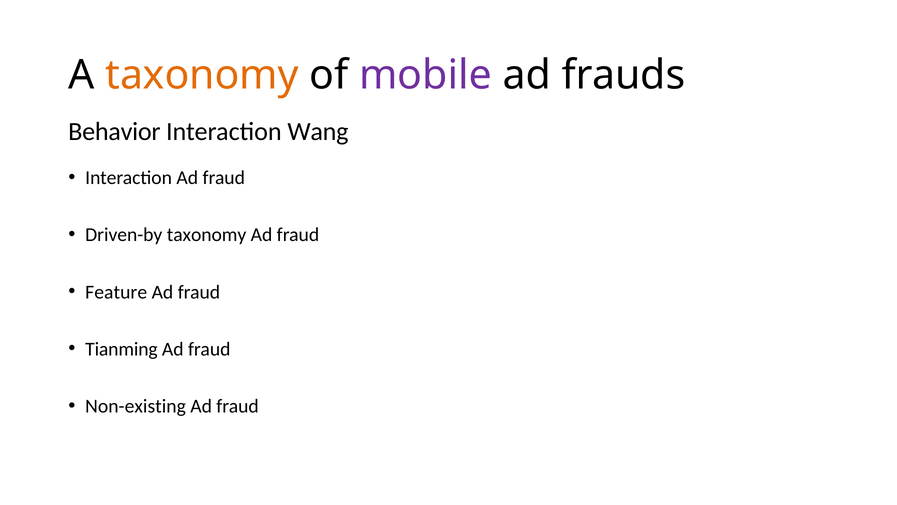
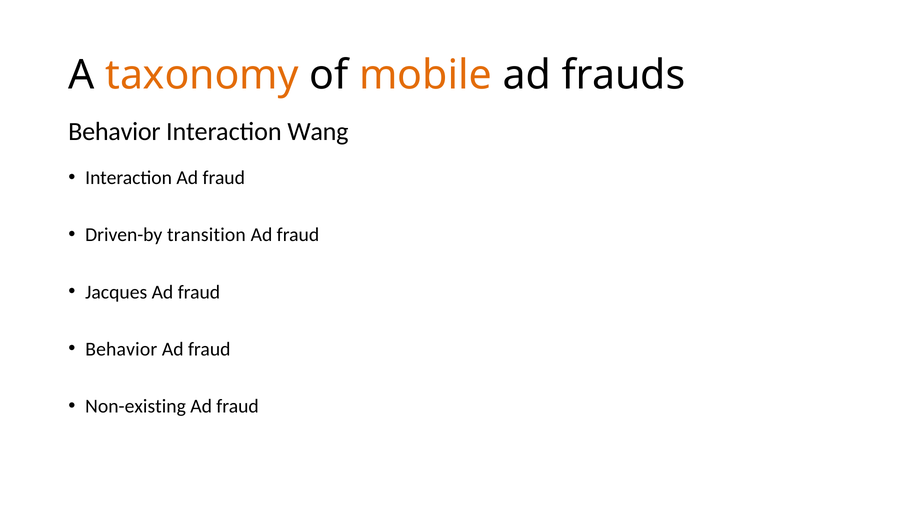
mobile colour: purple -> orange
Driven-by taxonomy: taxonomy -> transition
Feature: Feature -> Jacques
Tianming at (121, 349): Tianming -> Behavior
